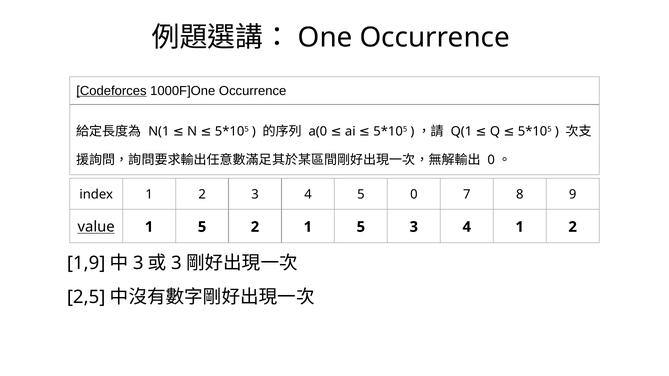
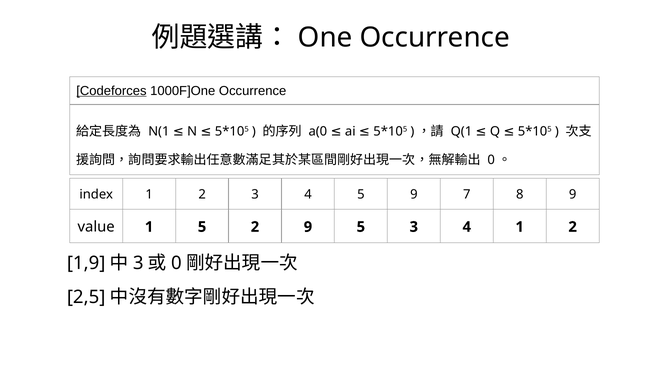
5 0: 0 -> 9
value underline: present -> none
2 1: 1 -> 9
3 at (176, 264): 3 -> 0
